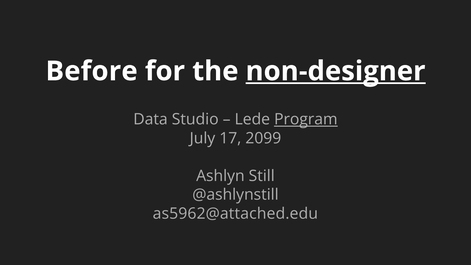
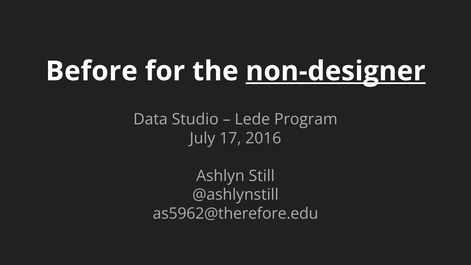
Program underline: present -> none
2099: 2099 -> 2016
as5962@attached.edu: as5962@attached.edu -> as5962@therefore.edu
